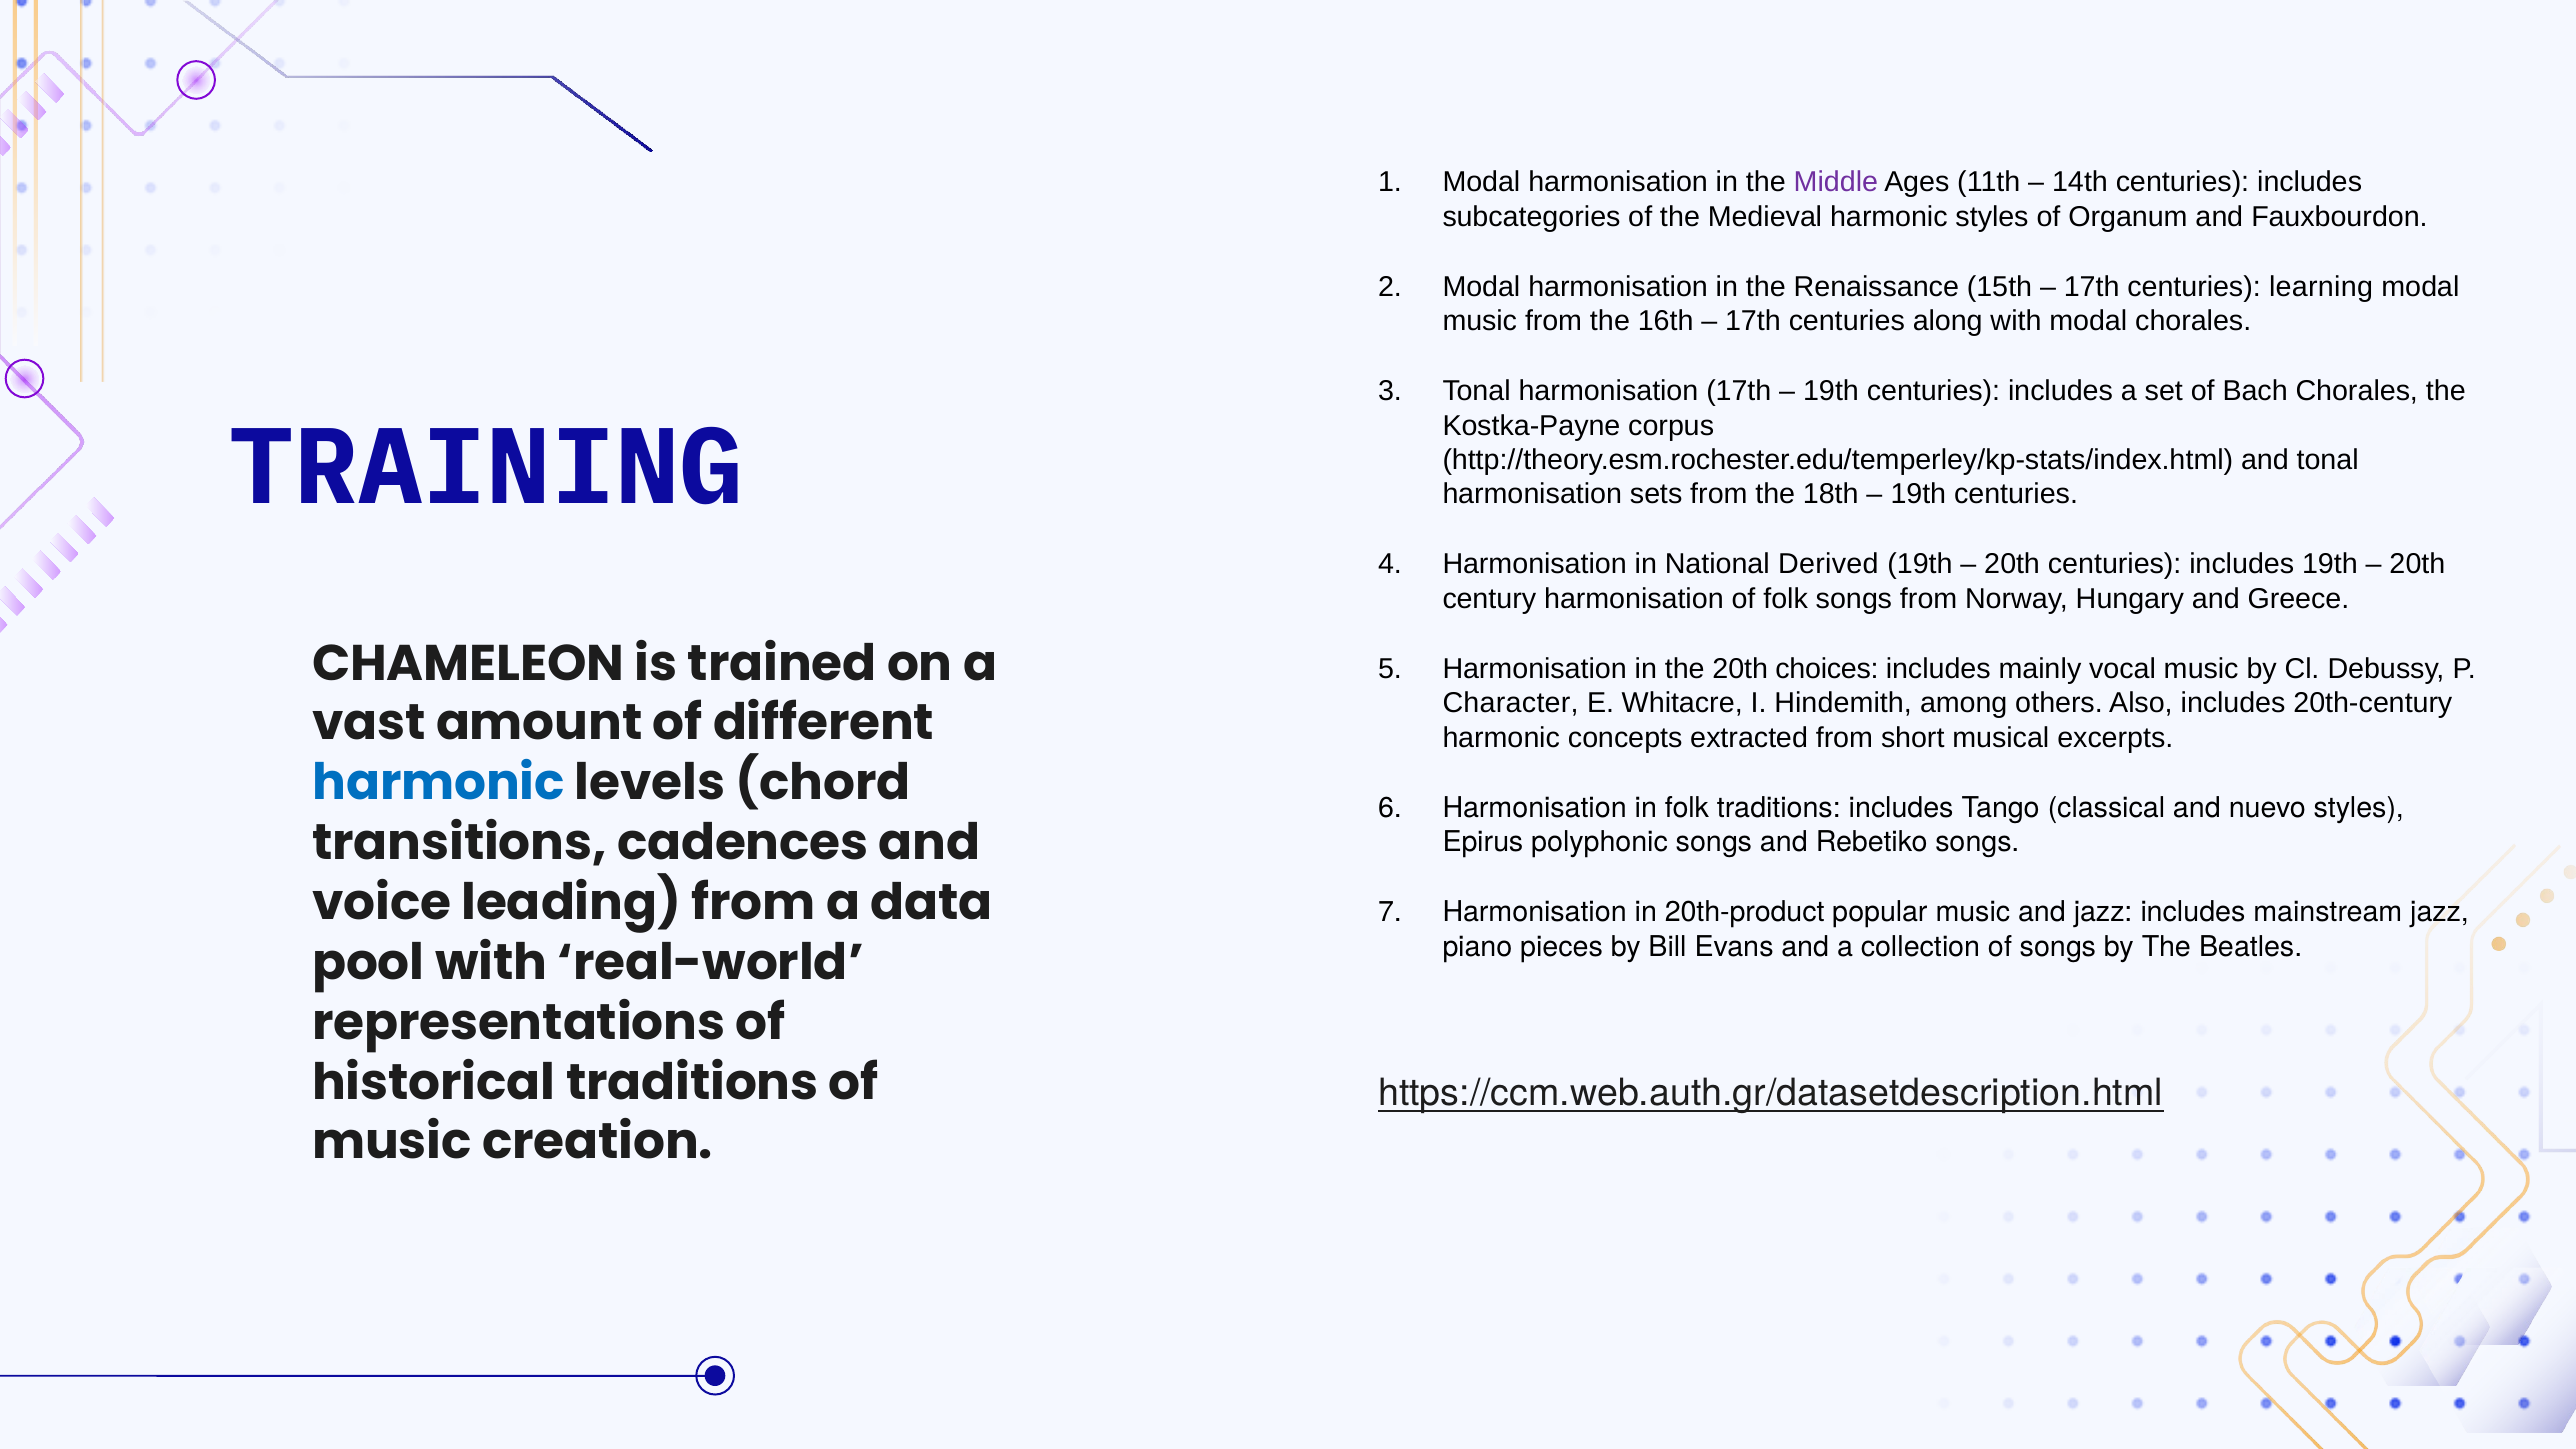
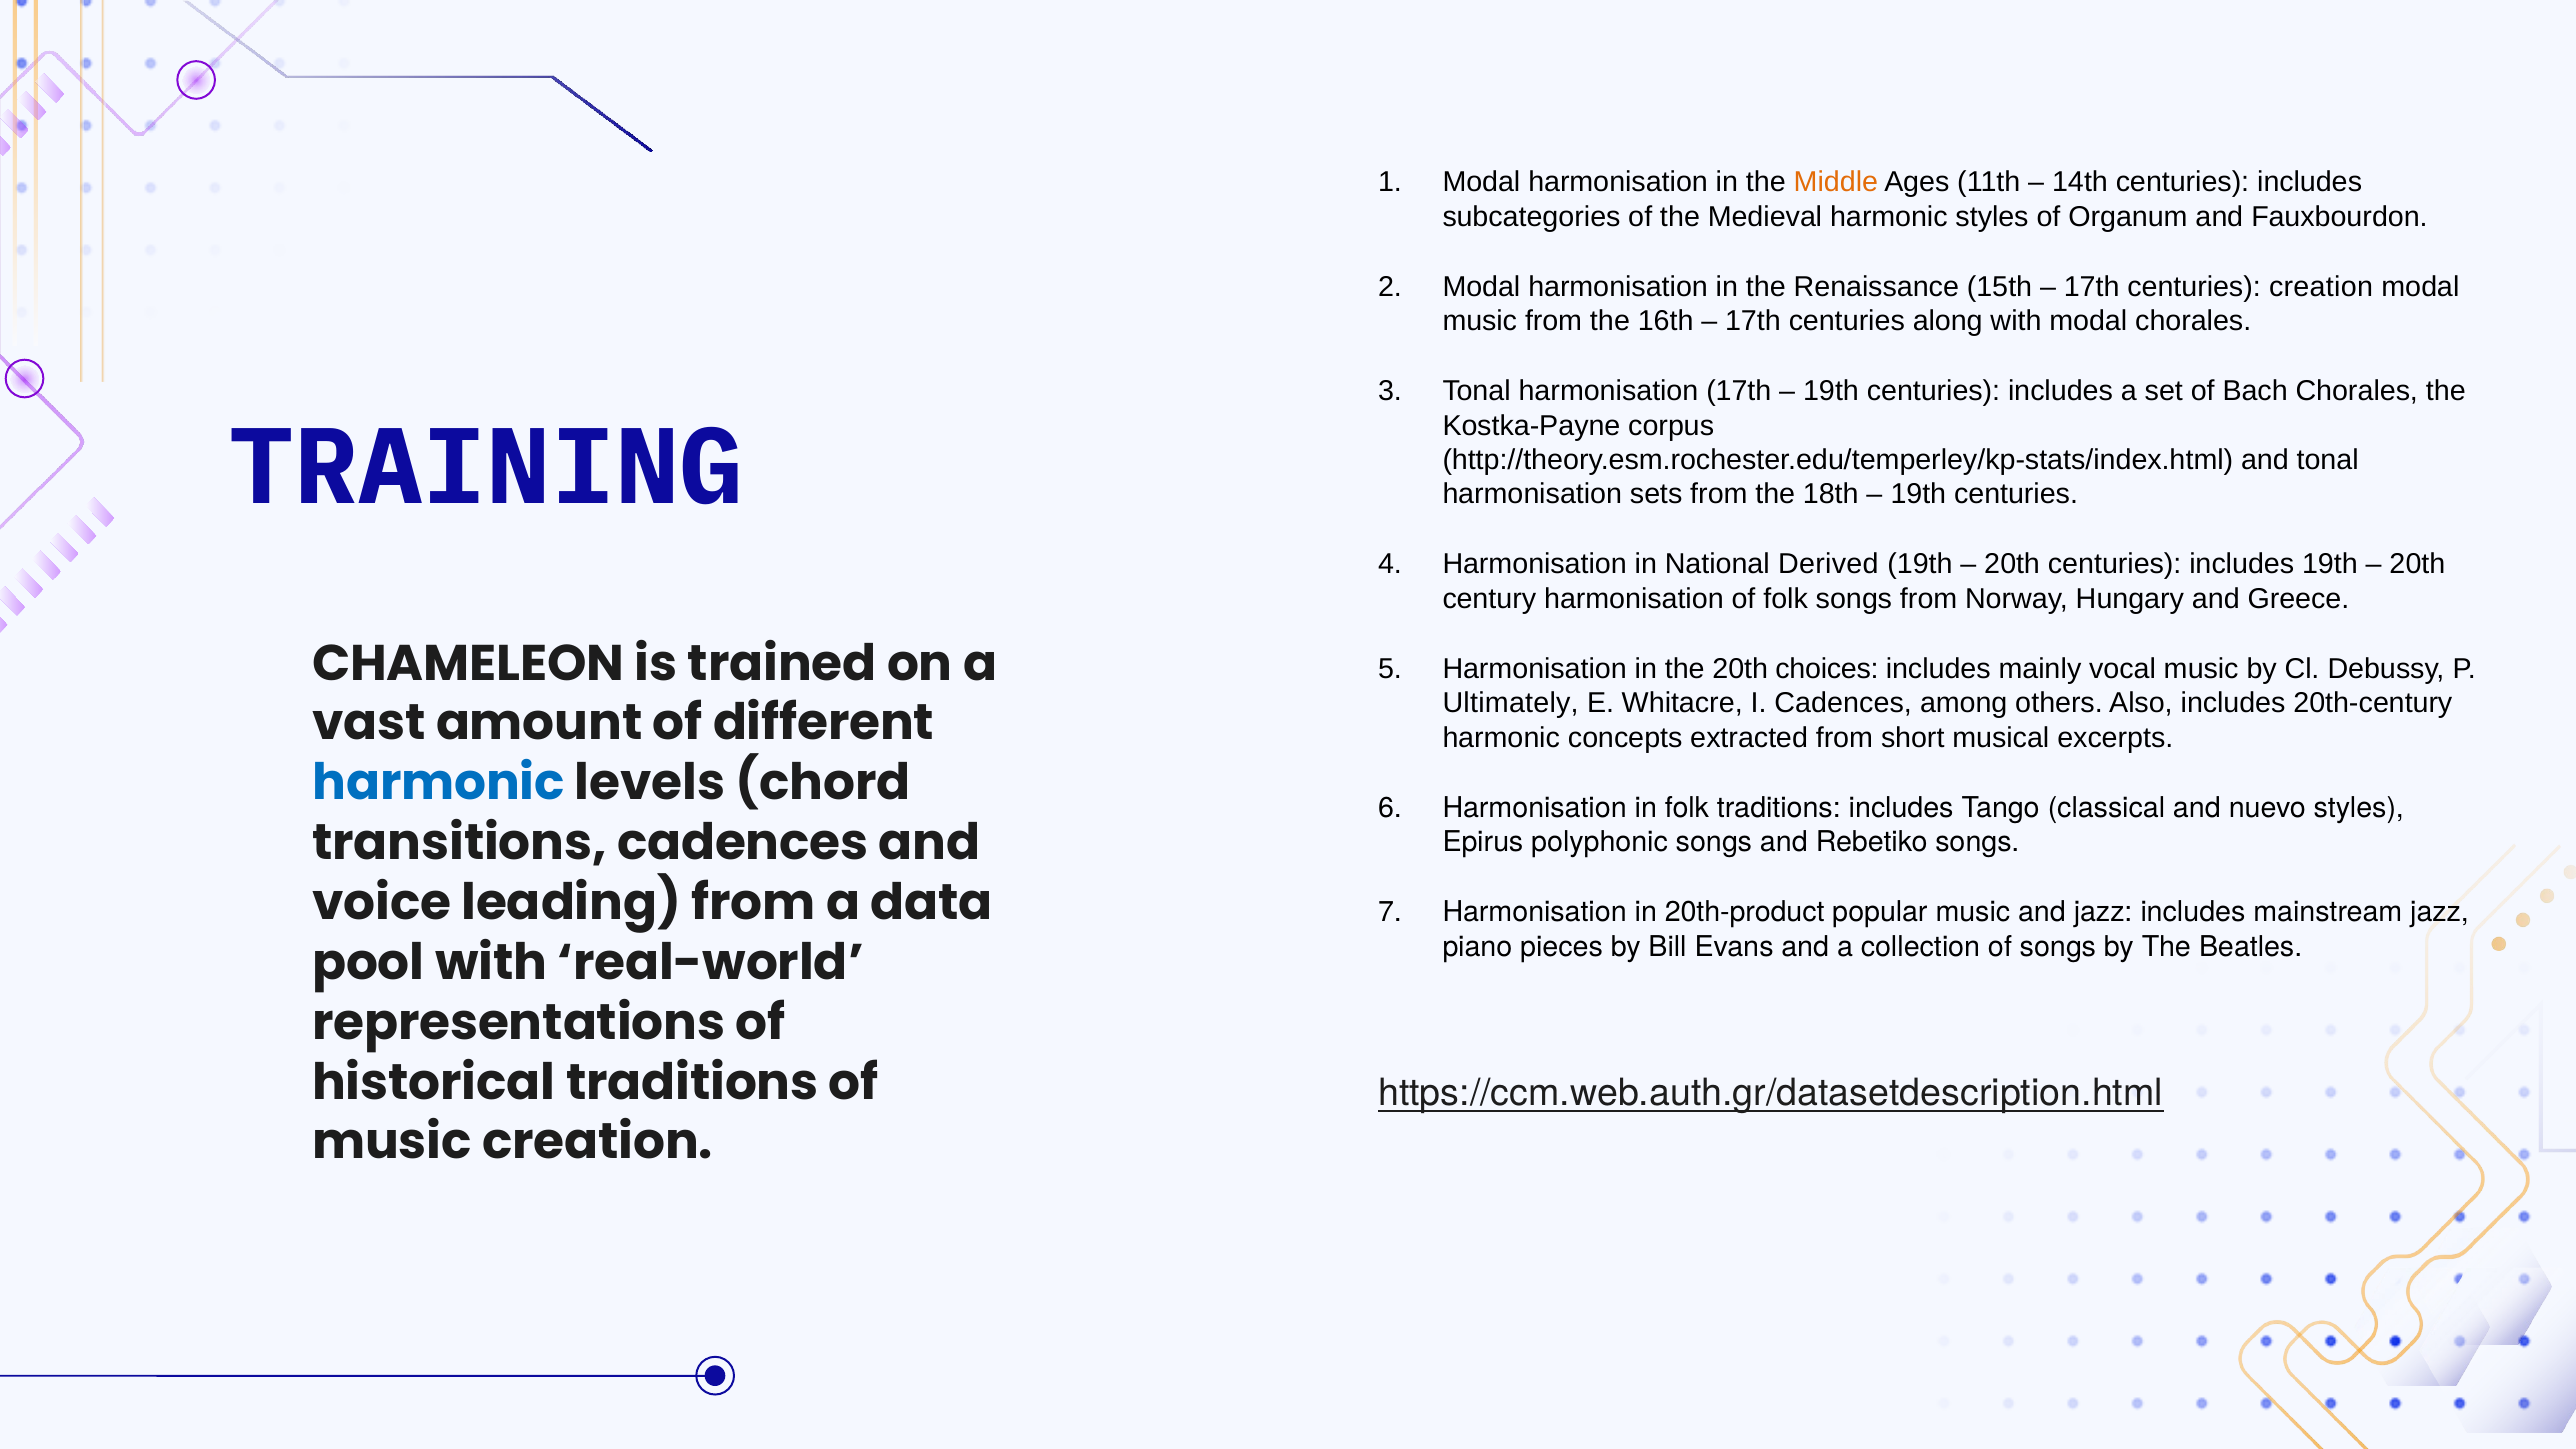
Middle colour: purple -> orange
centuries learning: learning -> creation
Character: Character -> Ultimately
I Hindemith: Hindemith -> Cadences
